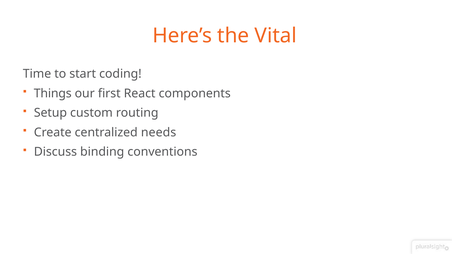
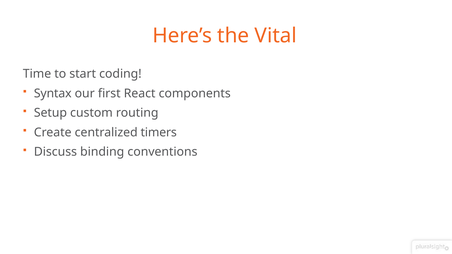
Things: Things -> Syntax
needs: needs -> timers
